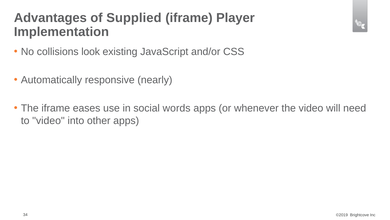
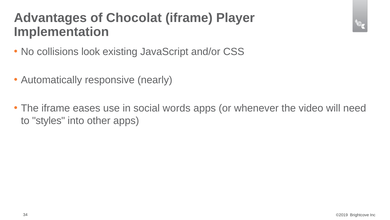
Supplied: Supplied -> Chocolat
to video: video -> styles
